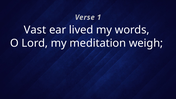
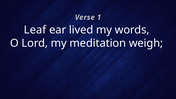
Vast: Vast -> Leaf
